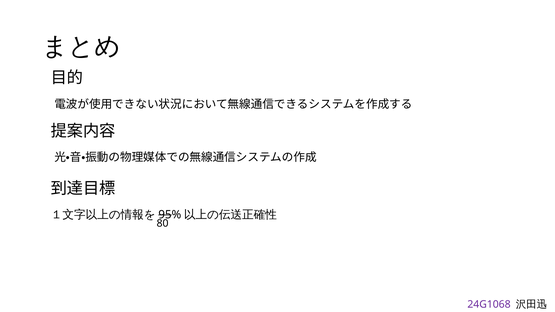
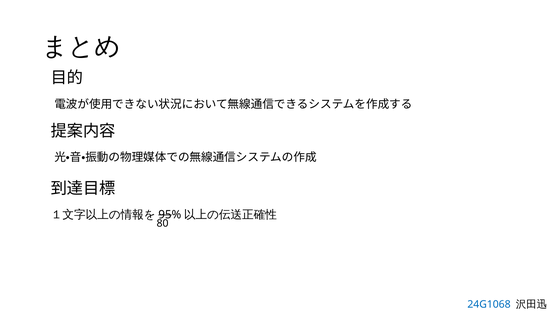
24G1068 colour: purple -> blue
